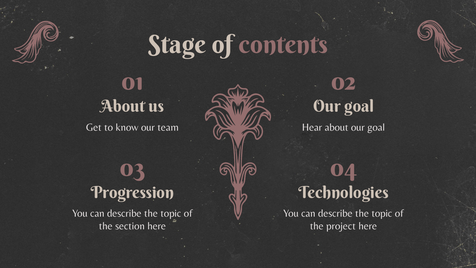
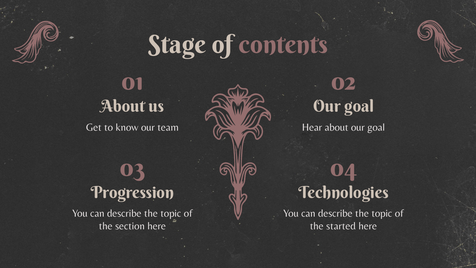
project: project -> started
